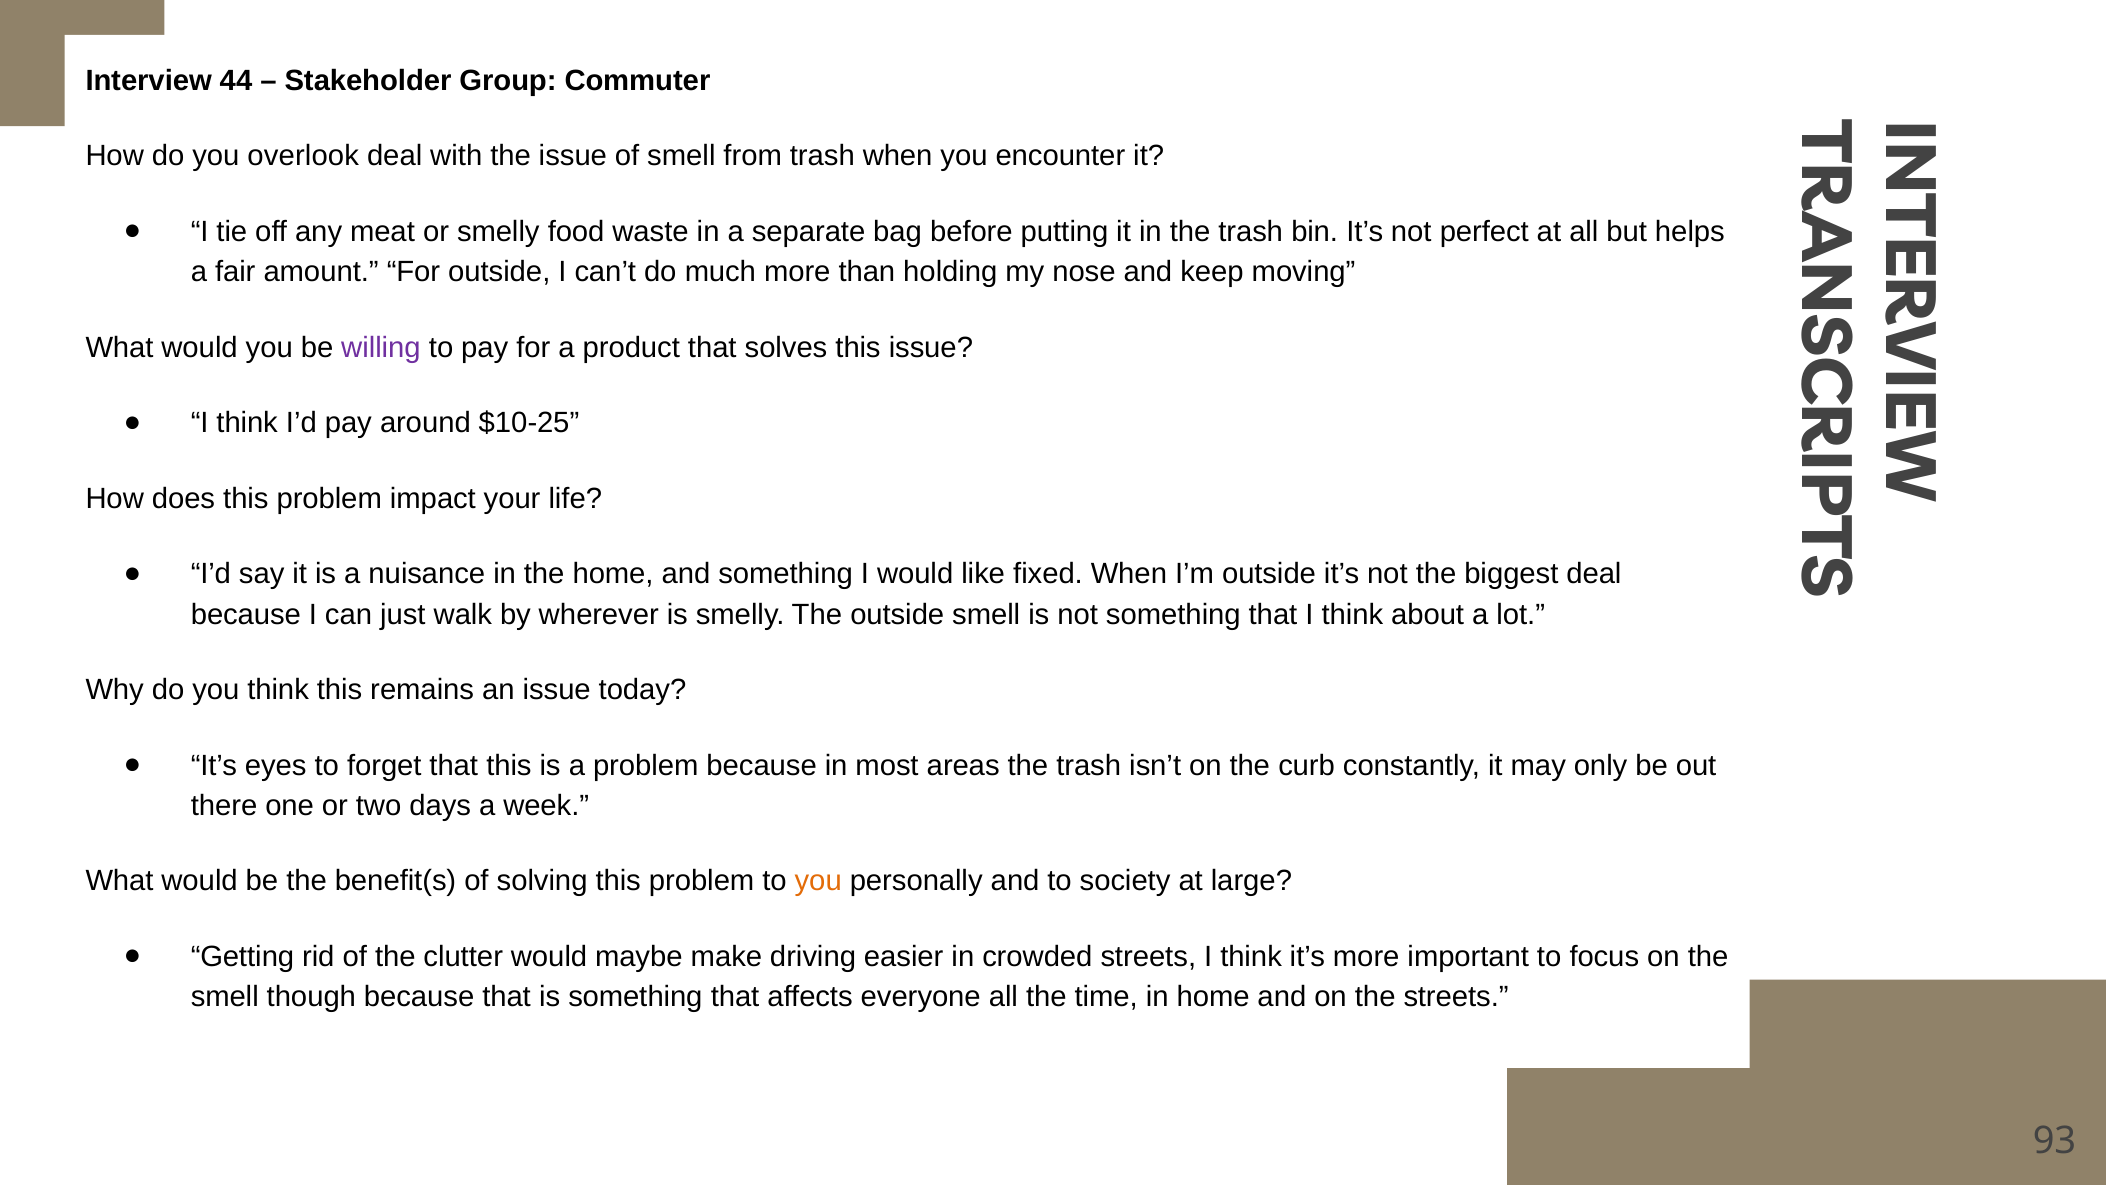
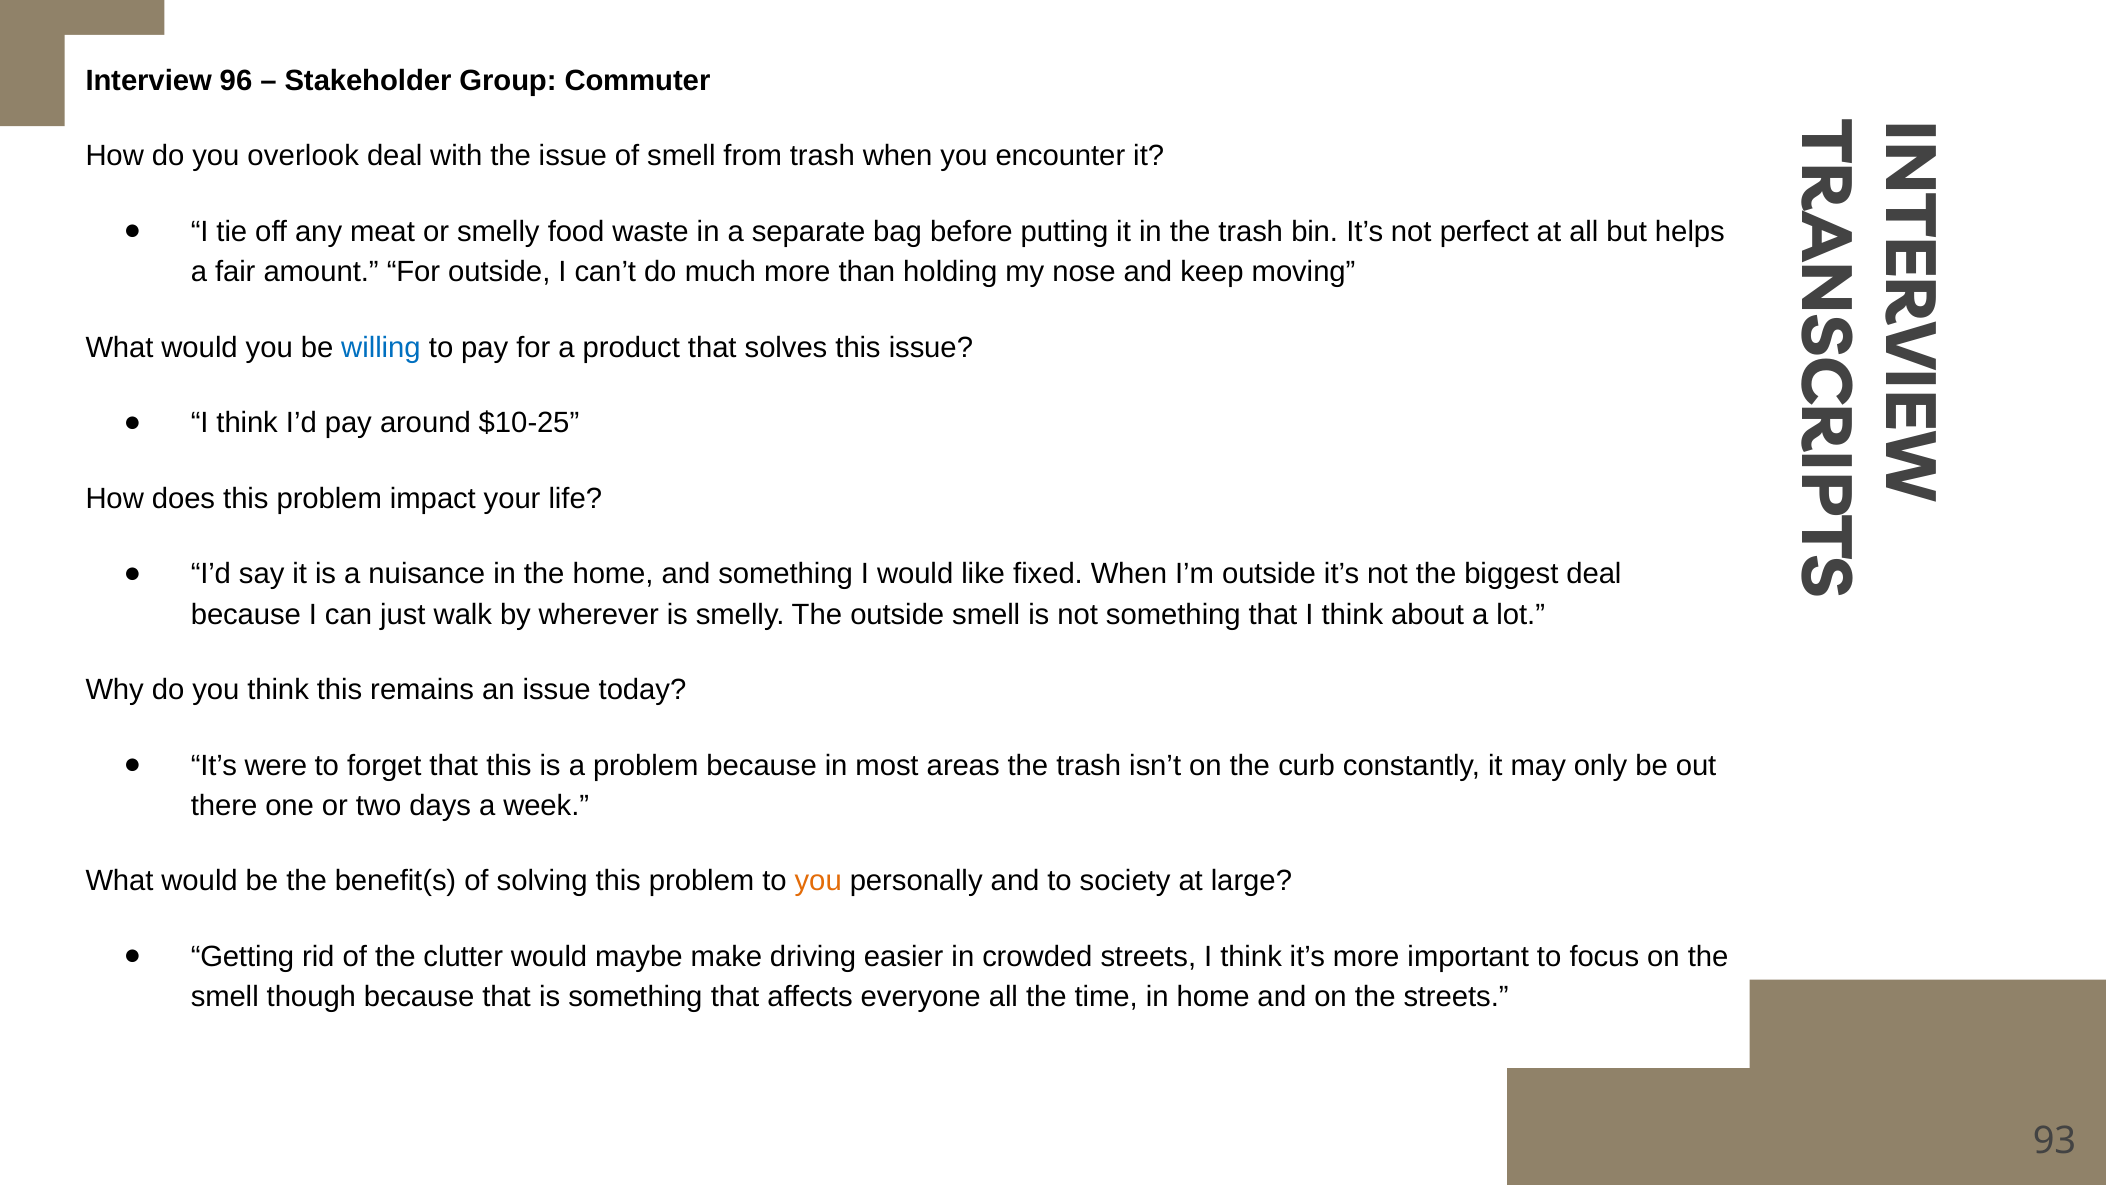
44: 44 -> 96
willing colour: purple -> blue
eyes: eyes -> were
